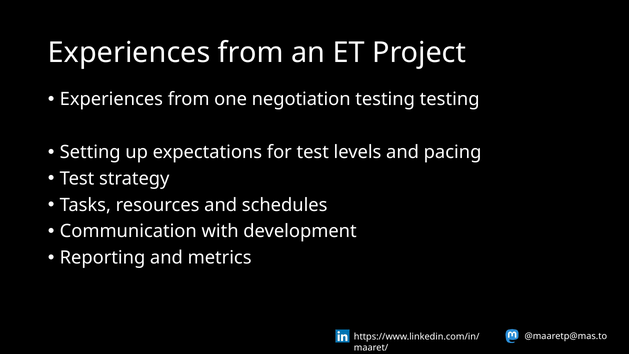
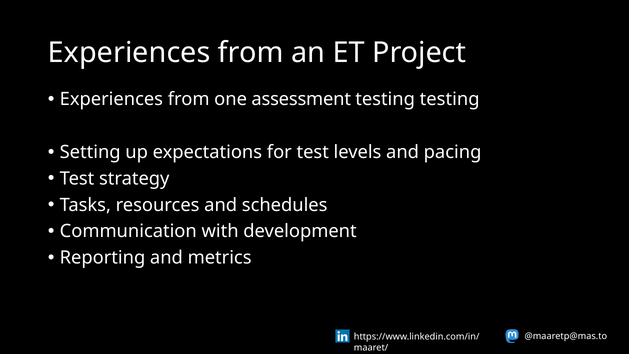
negotiation: negotiation -> assessment
